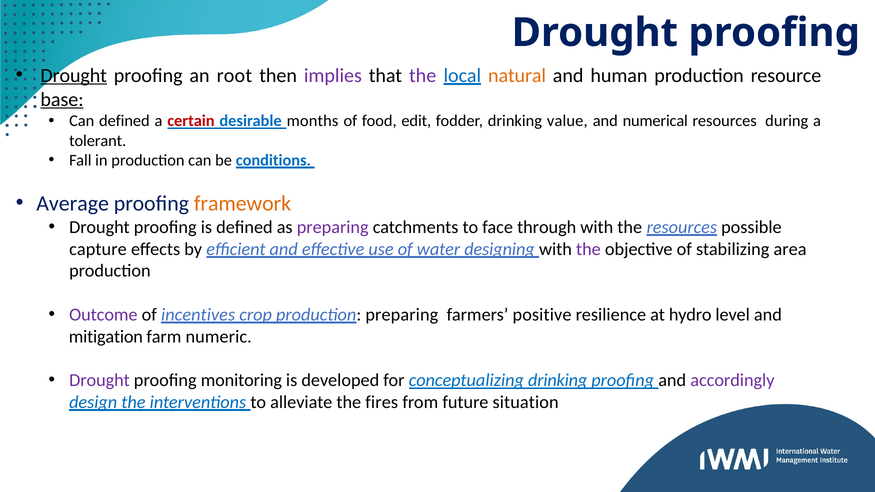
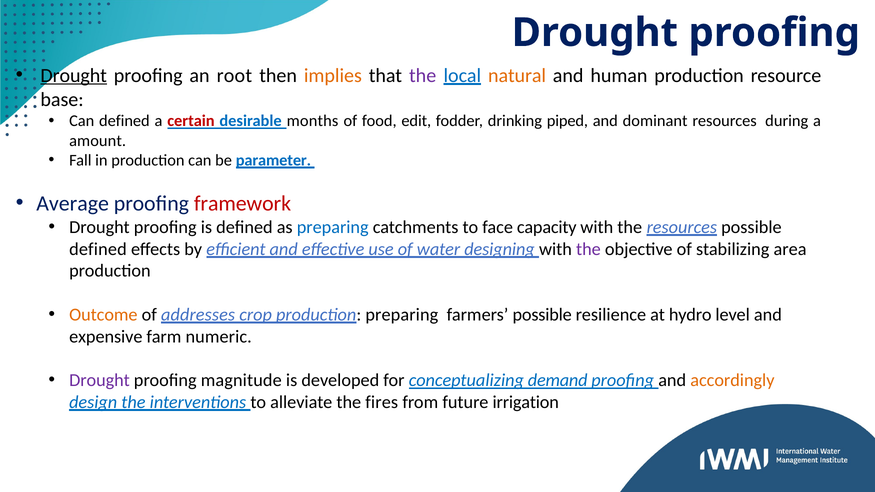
implies colour: purple -> orange
base underline: present -> none
value: value -> piped
numerical: numerical -> dominant
tolerant: tolerant -> amount
conditions: conditions -> parameter
framework colour: orange -> red
preparing at (333, 227) colour: purple -> blue
through: through -> capacity
capture at (98, 249): capture -> defined
Outcome colour: purple -> orange
incentives: incentives -> addresses
farmers positive: positive -> possible
mitigation: mitigation -> expensive
monitoring: monitoring -> magnitude
conceptualizing drinking: drinking -> demand
accordingly colour: purple -> orange
situation: situation -> irrigation
